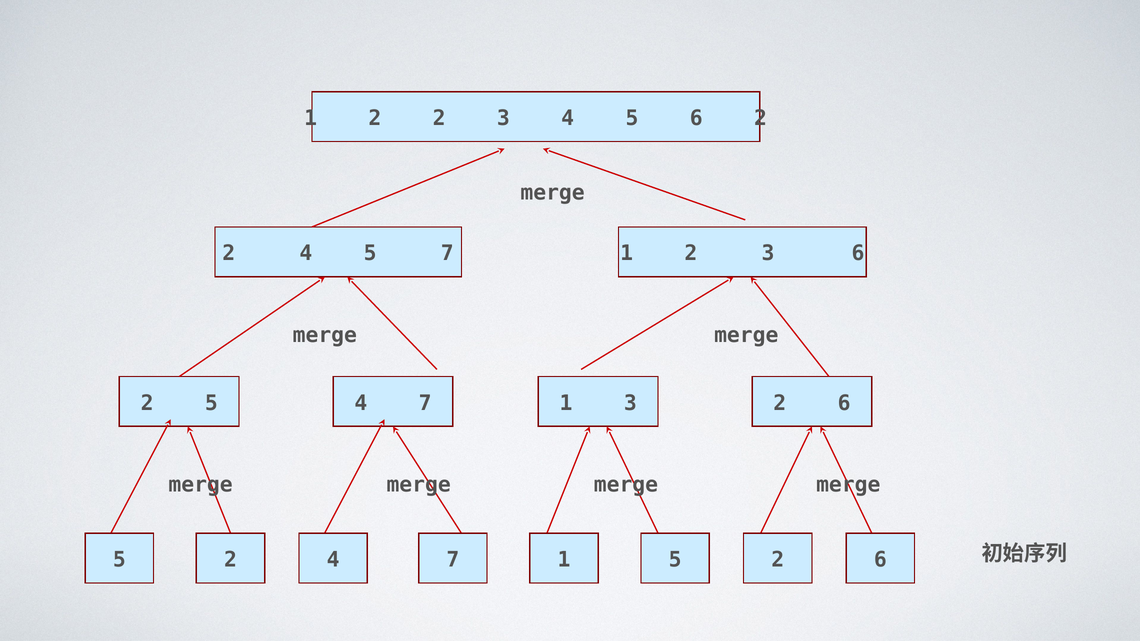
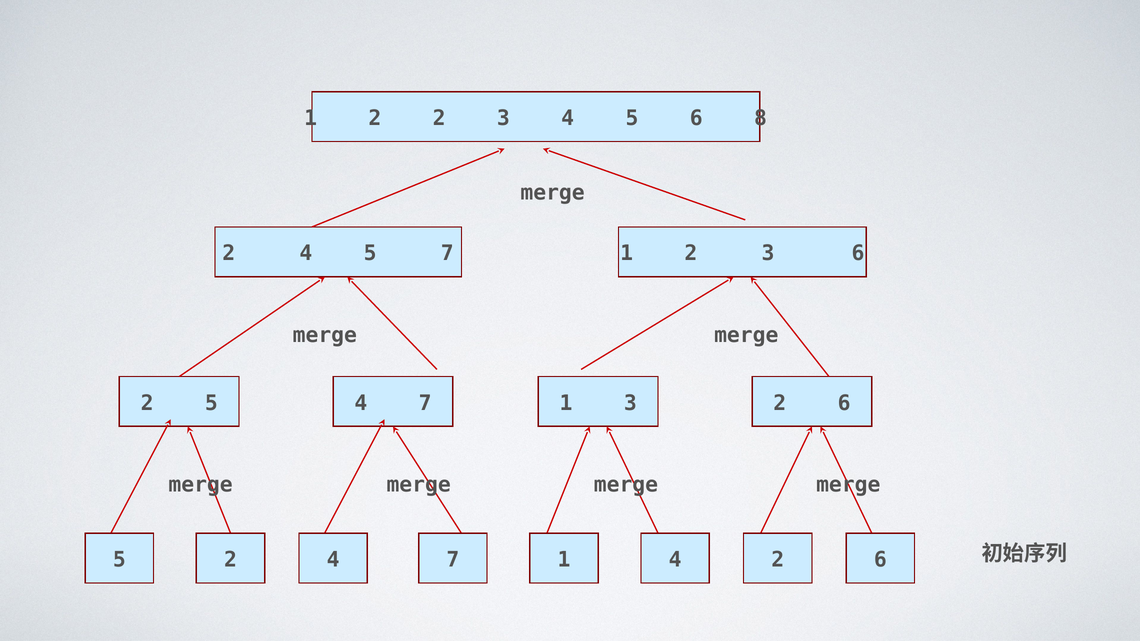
6 2: 2 -> 8
1 5: 5 -> 4
